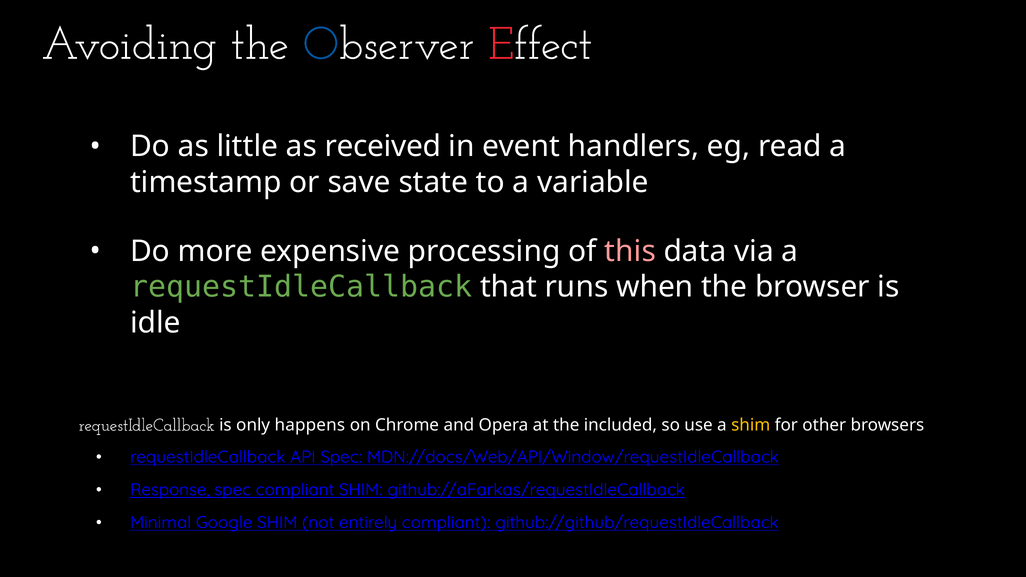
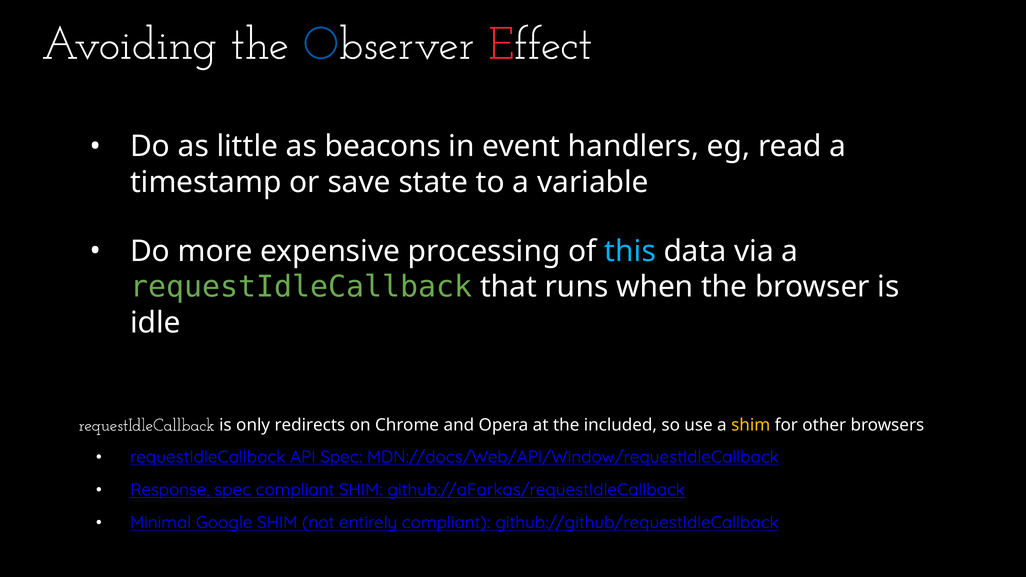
received: received -> beacons
this colour: pink -> light blue
happens: happens -> redirects
